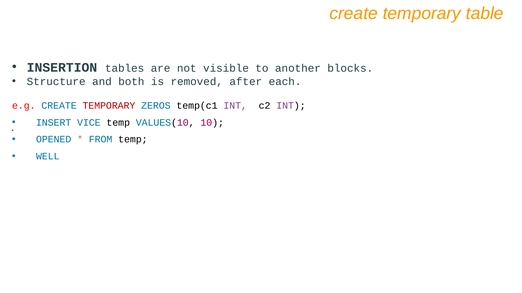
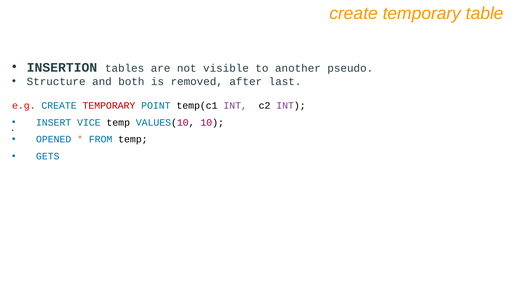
blocks: blocks -> pseudo
each: each -> last
ZEROS: ZEROS -> POINT
WELL: WELL -> GETS
